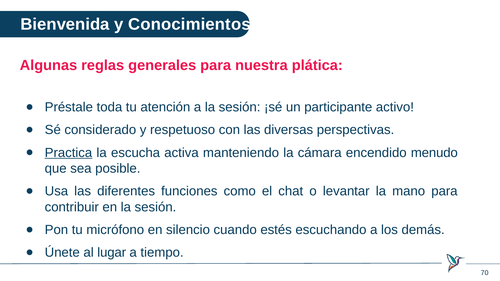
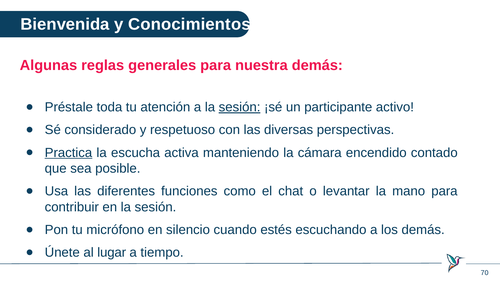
nuestra plática: plática -> demás
sesión at (240, 107) underline: none -> present
menudo: menudo -> contado
